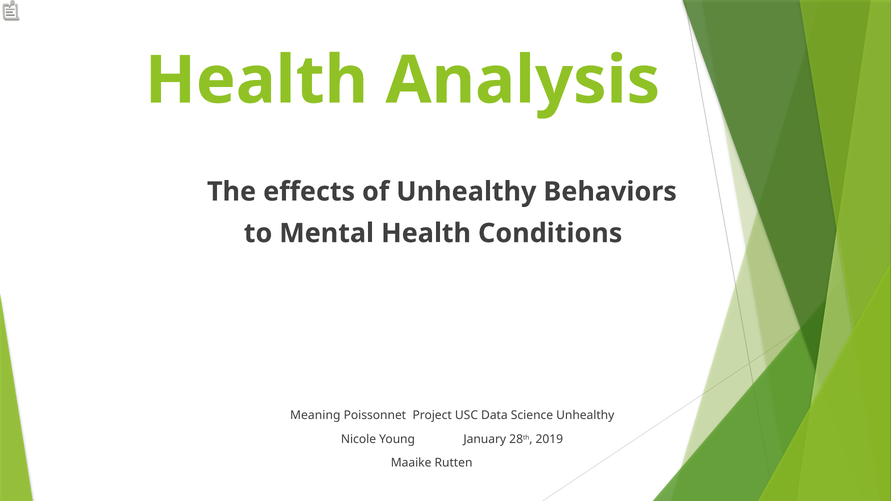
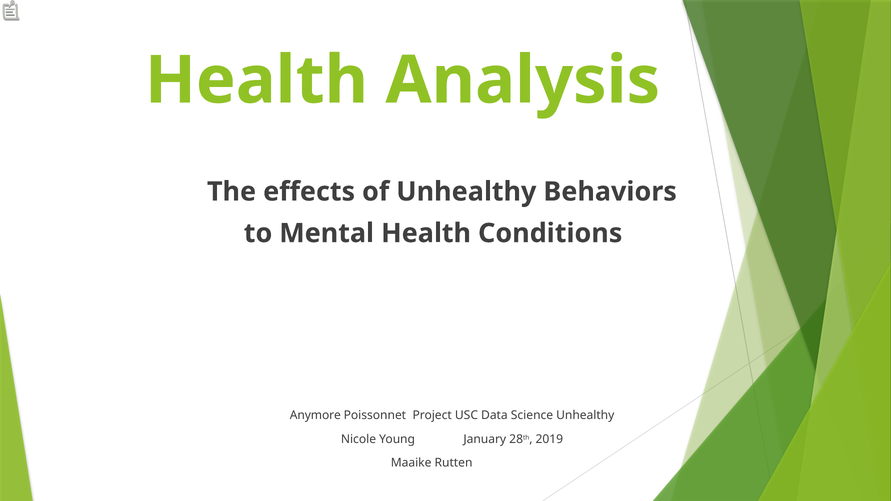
Meaning: Meaning -> Anymore
